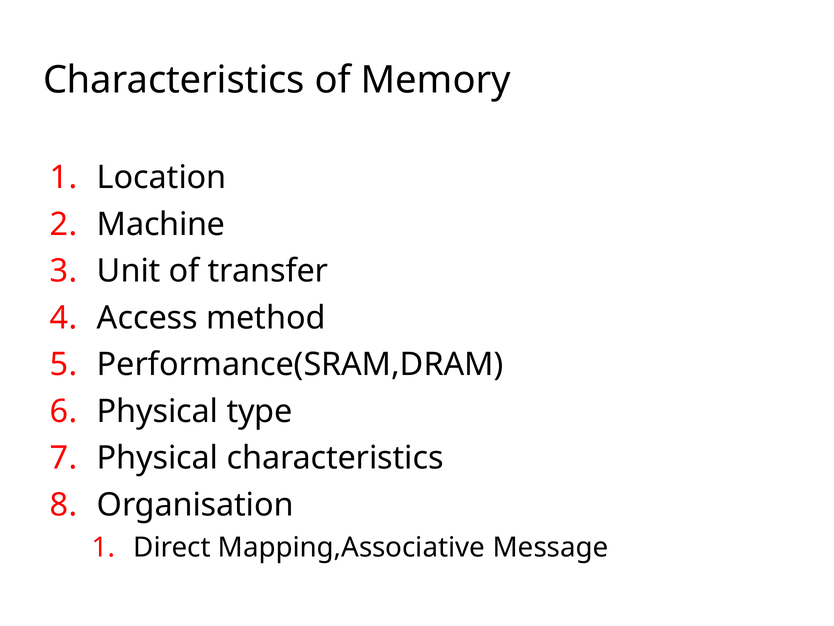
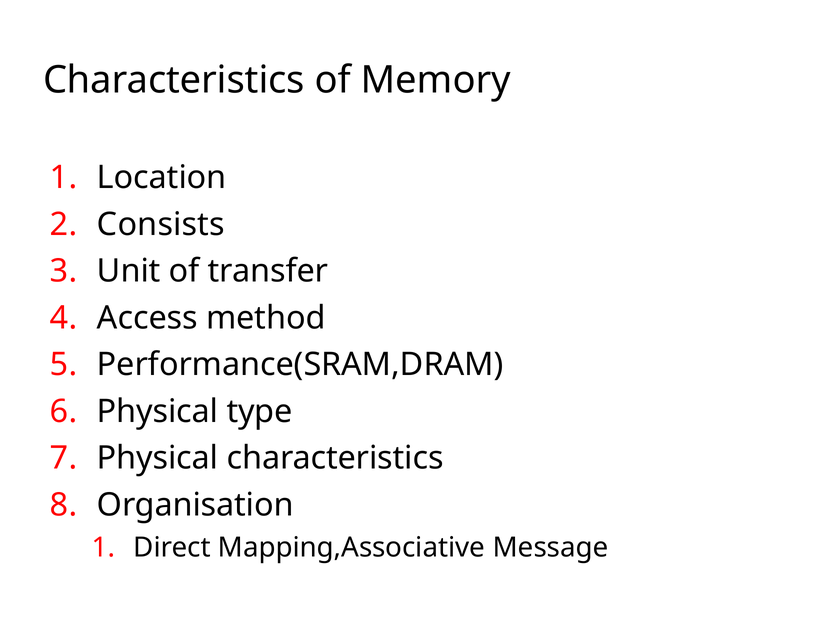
Machine: Machine -> Consists
